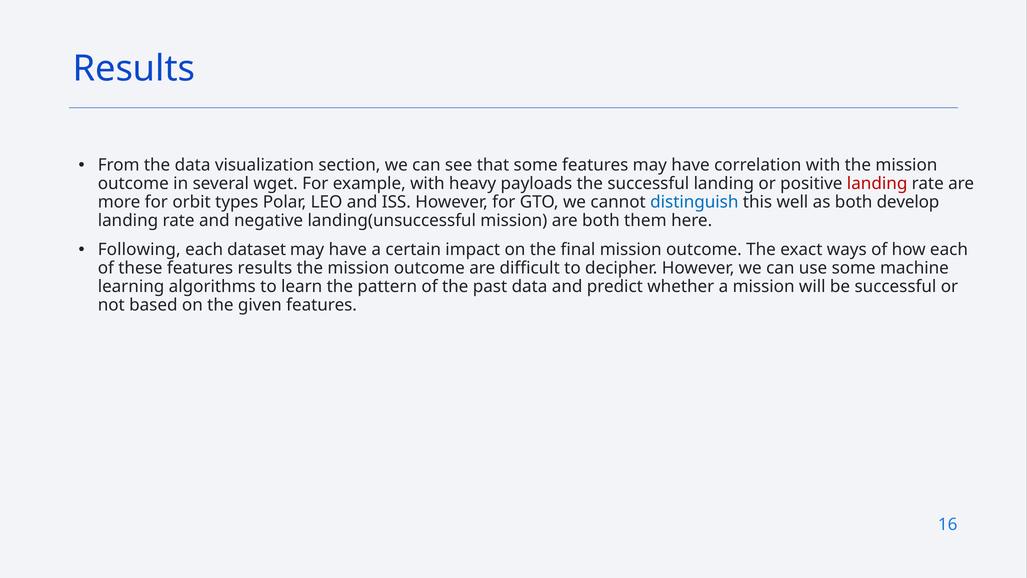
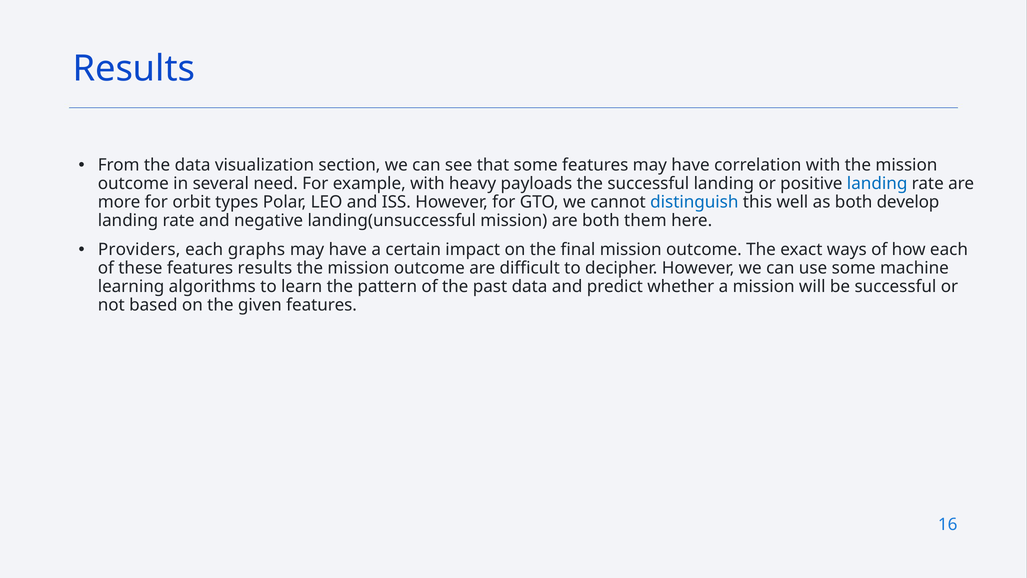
wget: wget -> need
landing at (877, 184) colour: red -> blue
Following: Following -> Providers
dataset: dataset -> graphs
